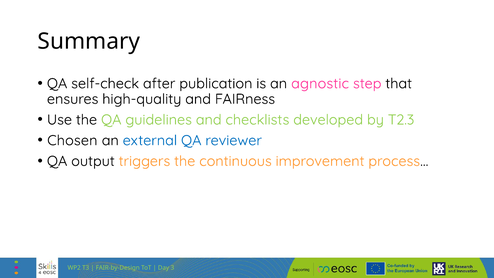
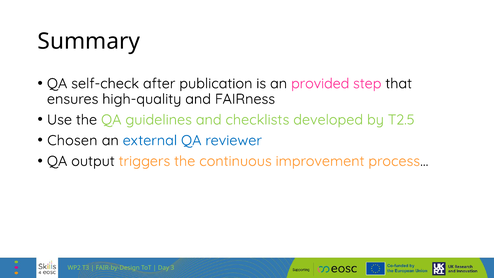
agnostic: agnostic -> provided
T2.3: T2.3 -> T2.5
